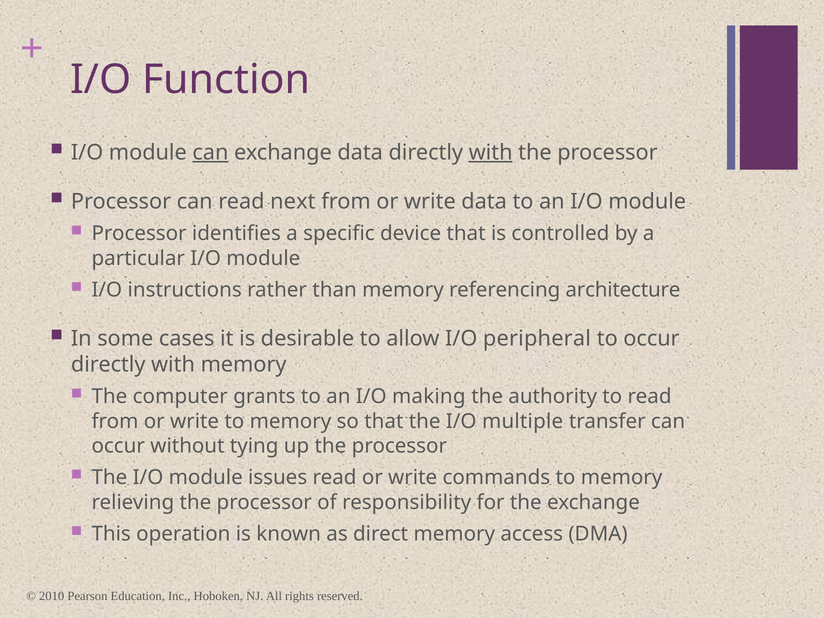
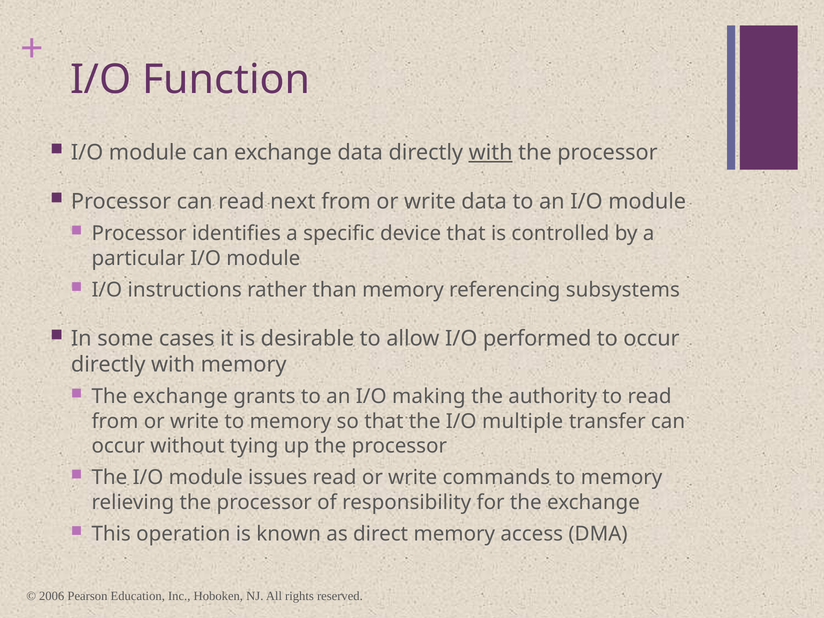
can at (210, 152) underline: present -> none
architecture: architecture -> subsystems
peripheral: peripheral -> performed
computer at (180, 397): computer -> exchange
2010: 2010 -> 2006
